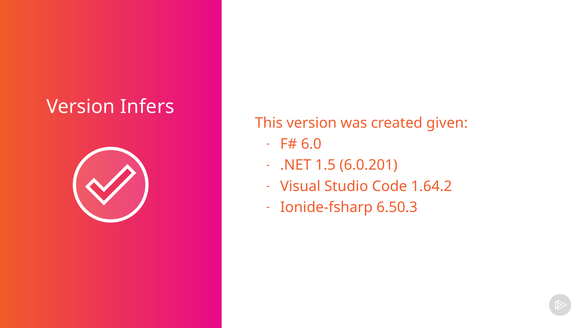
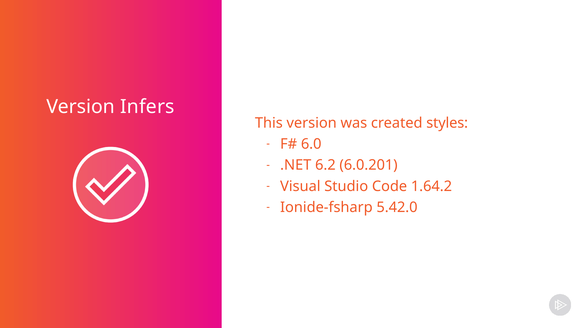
given: given -> styles
1.5: 1.5 -> 6.2
6.50.3: 6.50.3 -> 5.42.0
